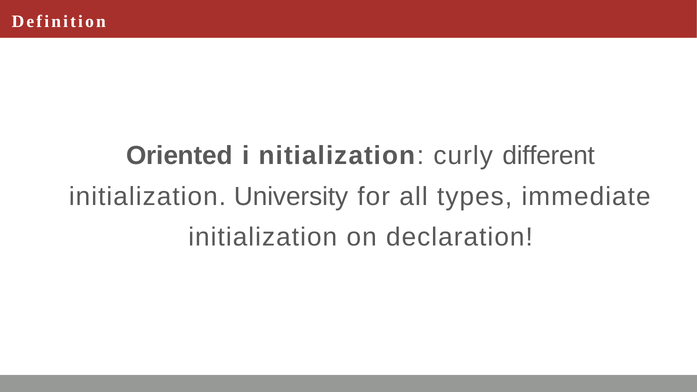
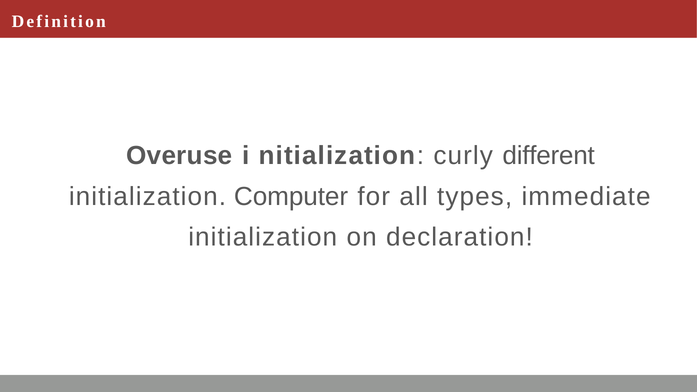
Oriented: Oriented -> Overuse
University: University -> Computer
